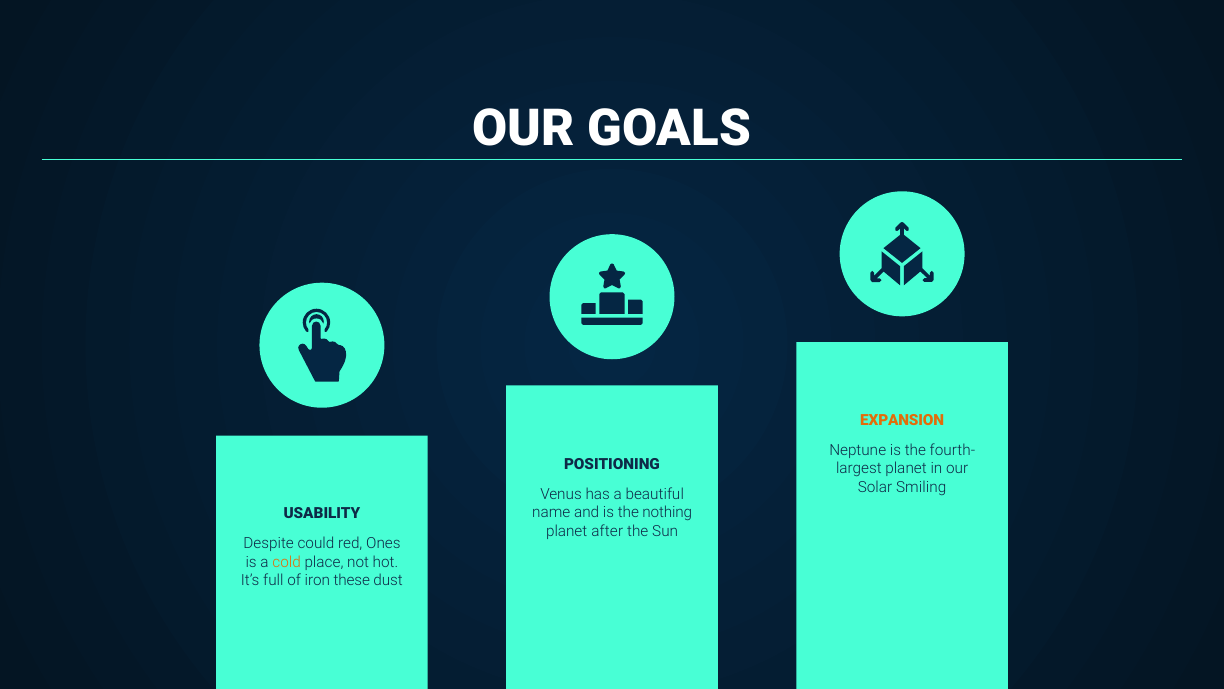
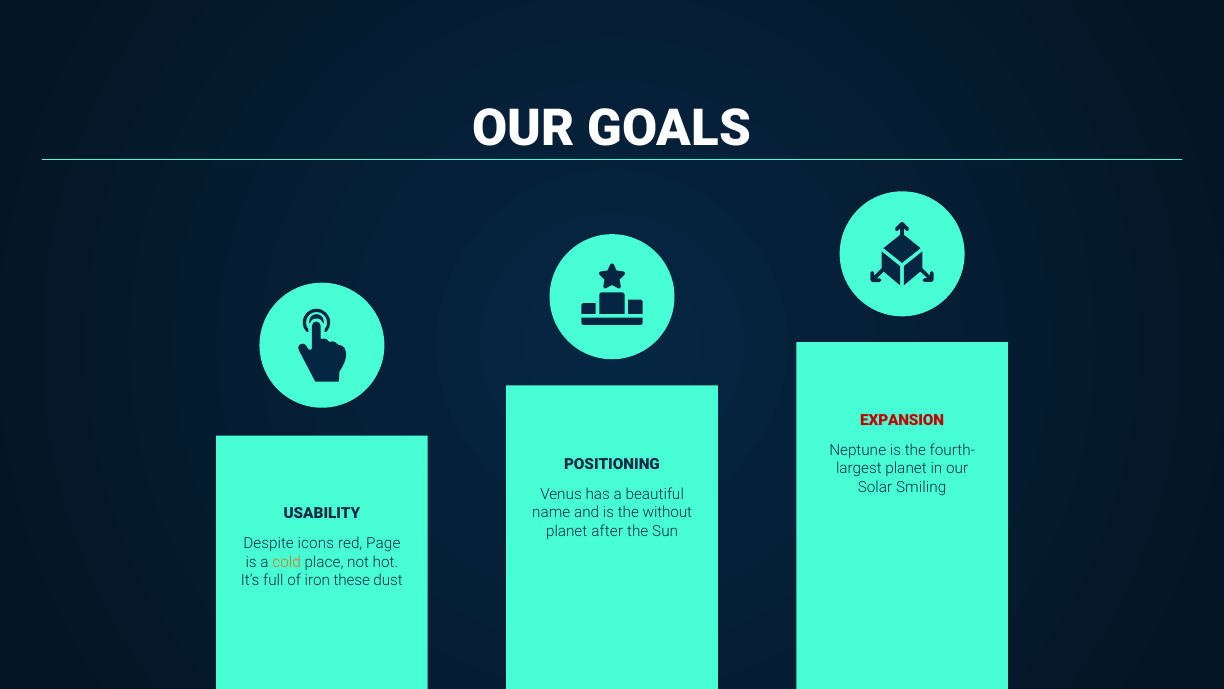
EXPANSION colour: orange -> red
nothing: nothing -> without
could: could -> icons
Ones: Ones -> Page
